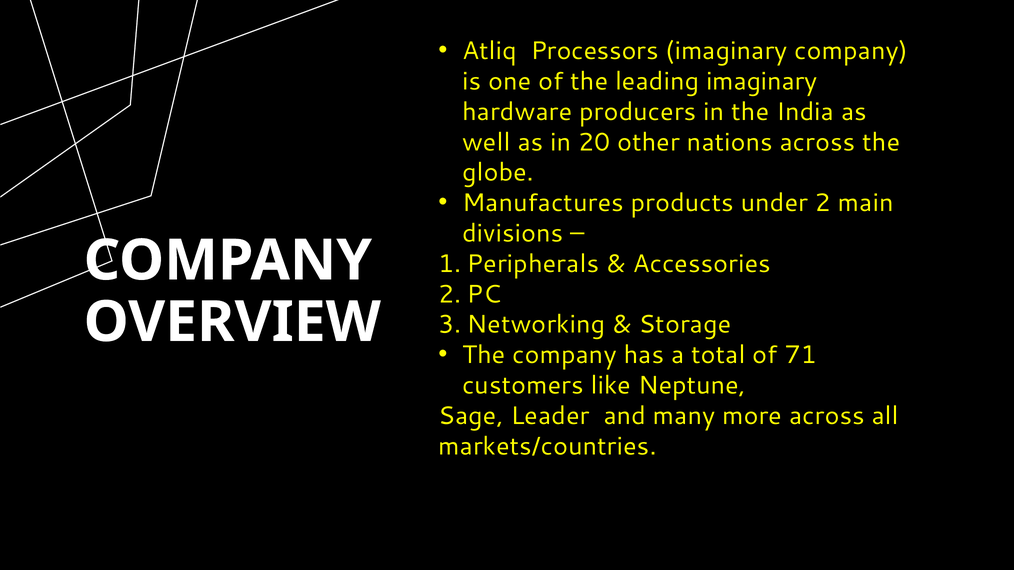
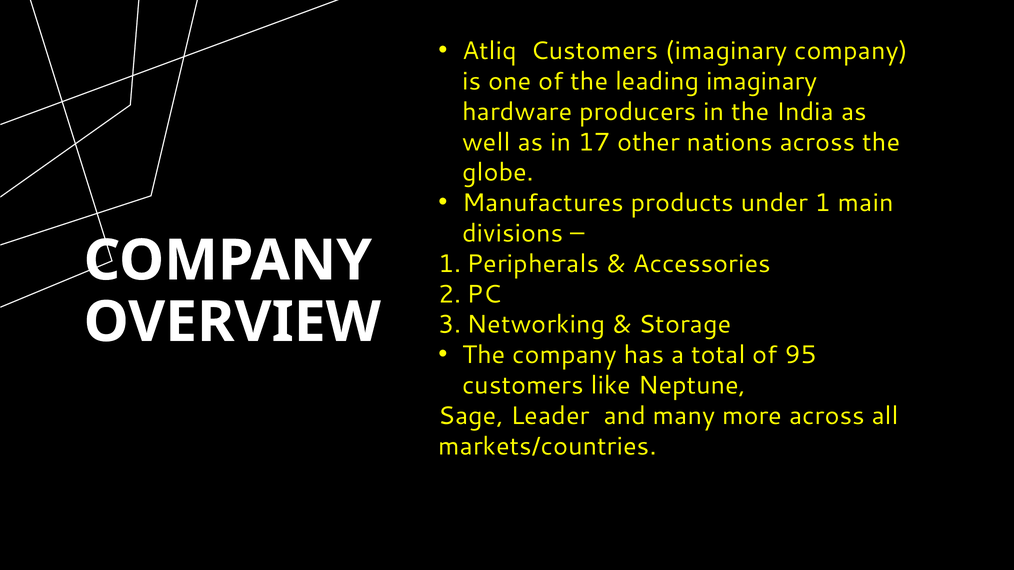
Atliq Processors: Processors -> Customers
20: 20 -> 17
2: 2 -> 1
71: 71 -> 95
